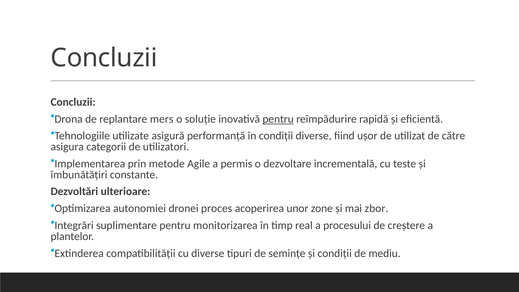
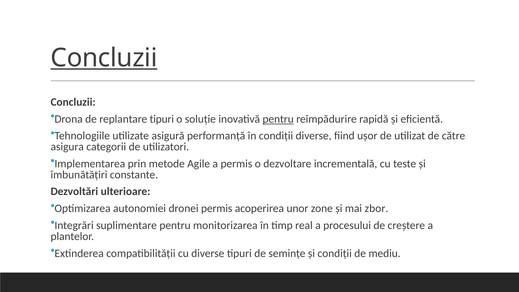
Concluzii at (104, 58) underline: none -> present
replantare mers: mers -> tipuri
dronei proces: proces -> permis
